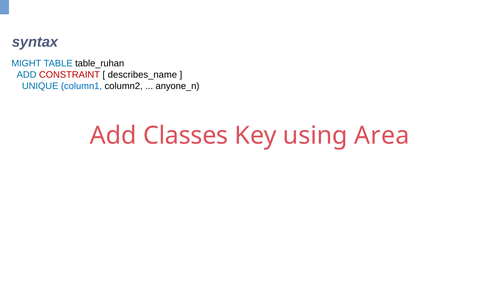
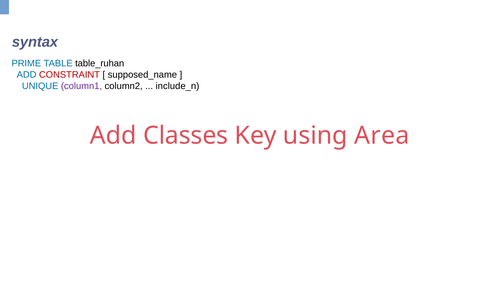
MIGHT: MIGHT -> PRIME
describes_name: describes_name -> supposed_name
column1 colour: blue -> purple
anyone_n: anyone_n -> include_n
